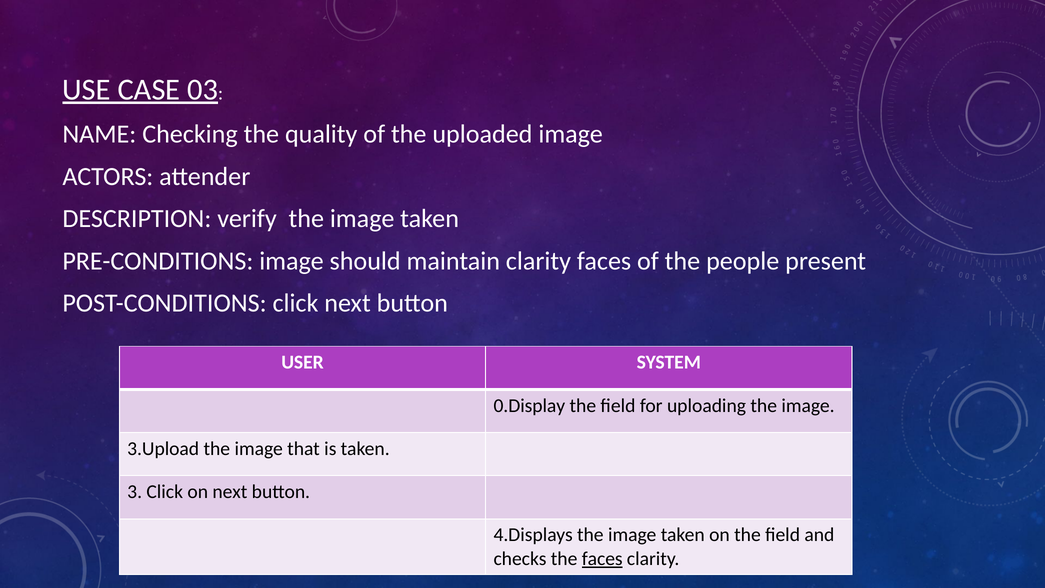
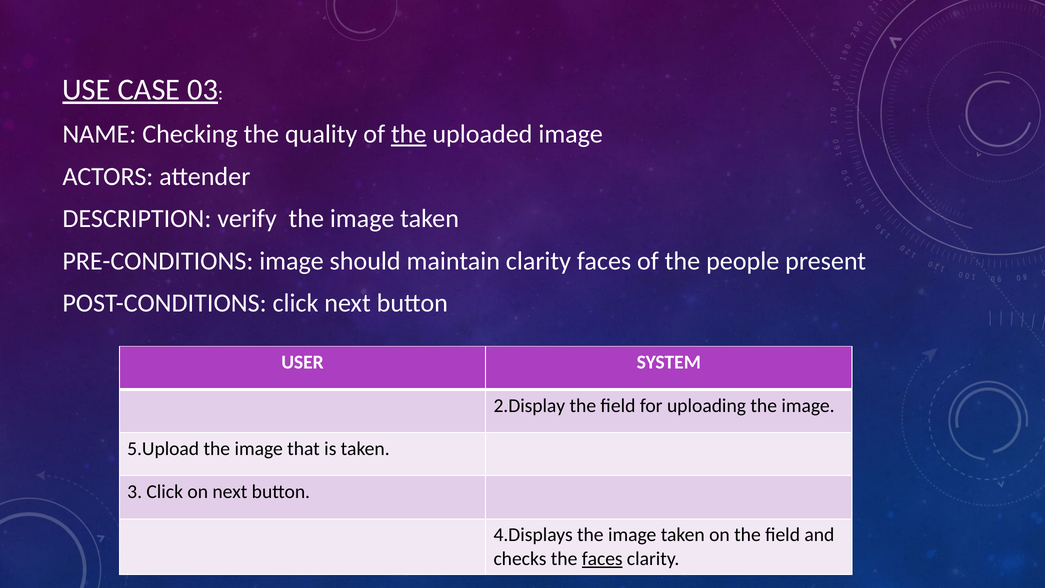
the at (409, 134) underline: none -> present
0.Display: 0.Display -> 2.Display
3.Upload: 3.Upload -> 5.Upload
